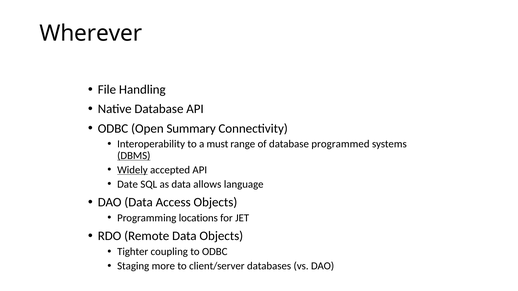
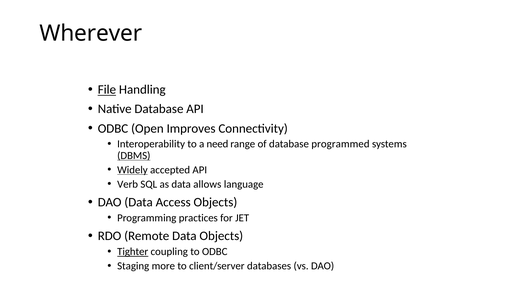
File underline: none -> present
Summary: Summary -> Improves
must: must -> need
Date: Date -> Verb
locations: locations -> practices
Tighter underline: none -> present
